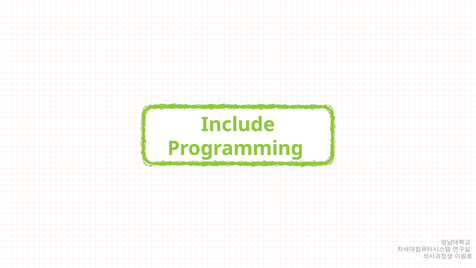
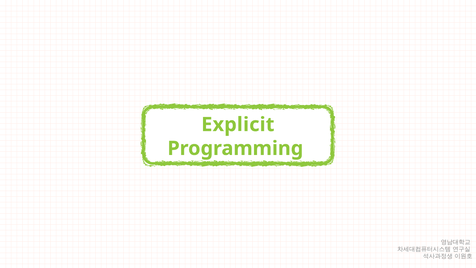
Include: Include -> Explicit
